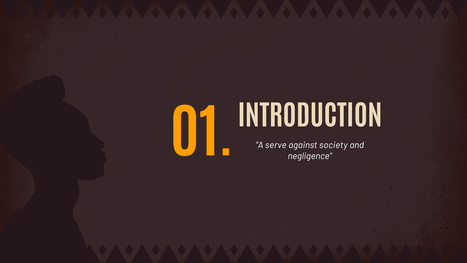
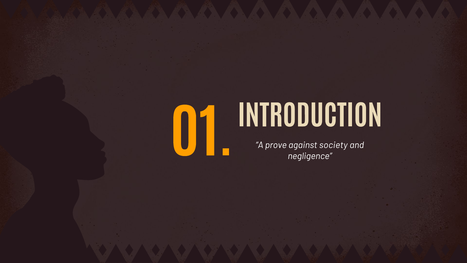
serve: serve -> prove
